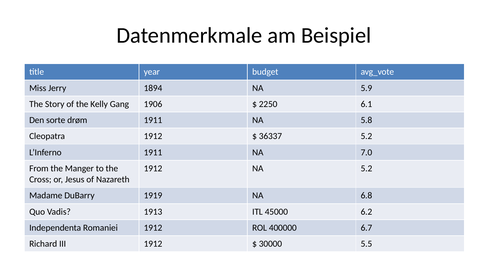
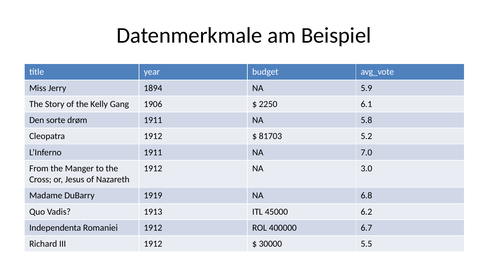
36337: 36337 -> 81703
NA 5.2: 5.2 -> 3.0
